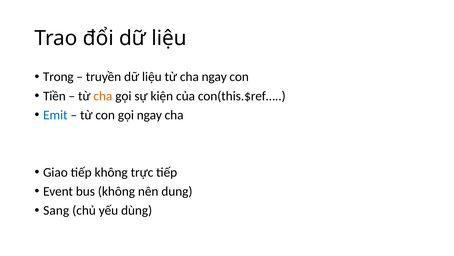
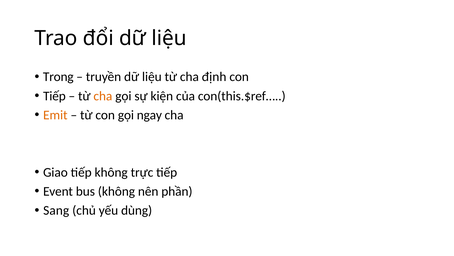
cha ngay: ngay -> định
Tiền at (54, 96): Tiền -> Tiếp
Emit colour: blue -> orange
dung: dung -> phần
